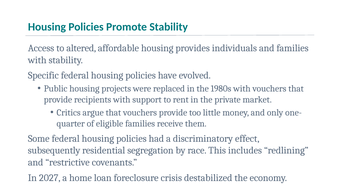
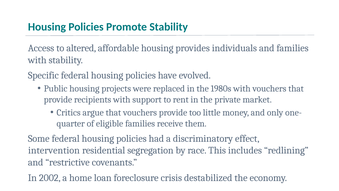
subsequently: subsequently -> intervention
2027: 2027 -> 2002
